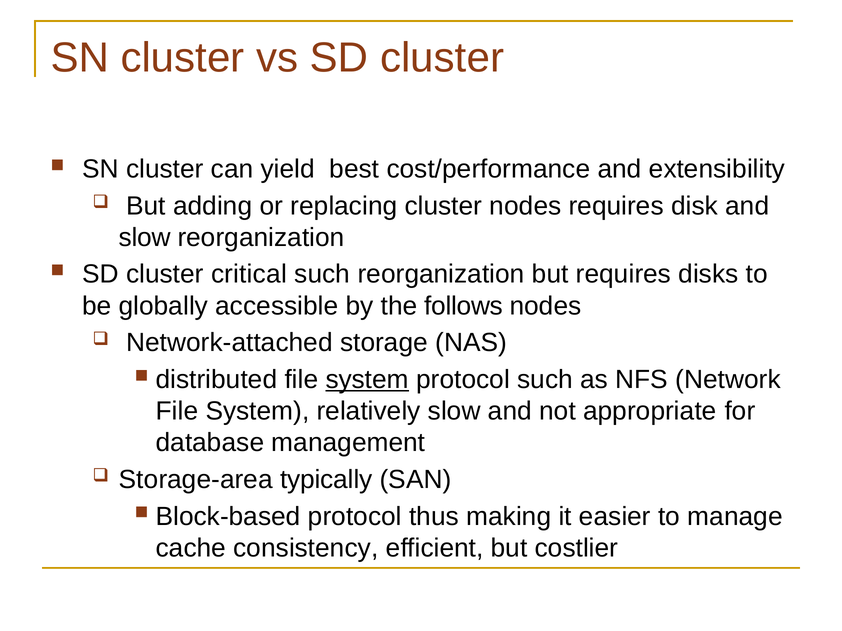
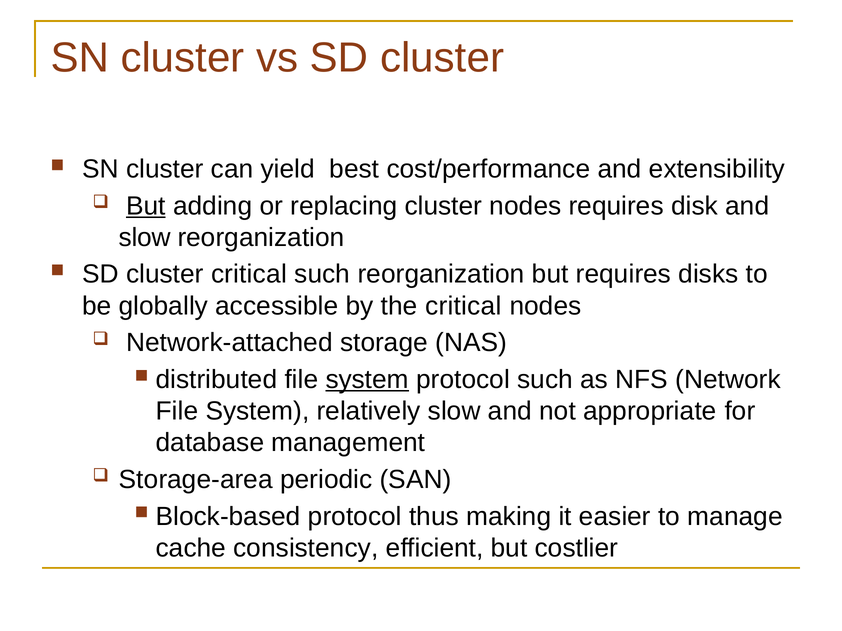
But at (146, 206) underline: none -> present
the follows: follows -> critical
typically: typically -> periodic
